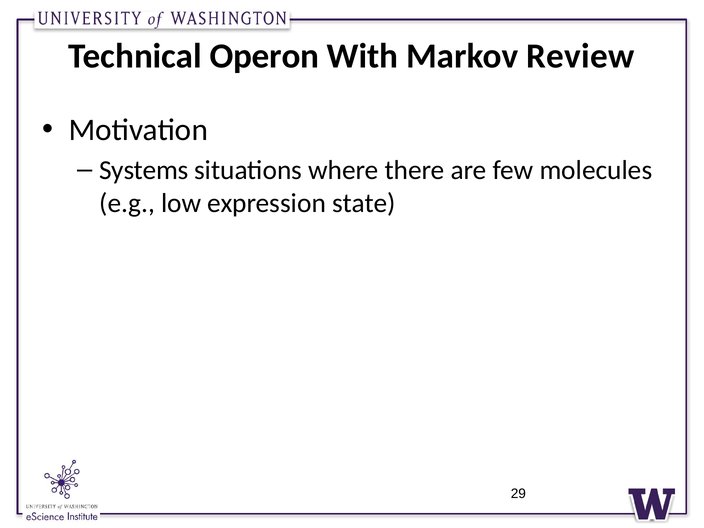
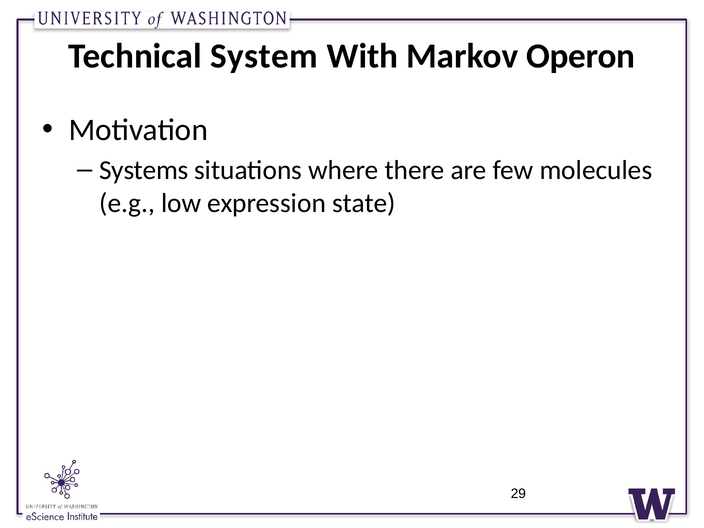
Operon: Operon -> System
Review: Review -> Operon
